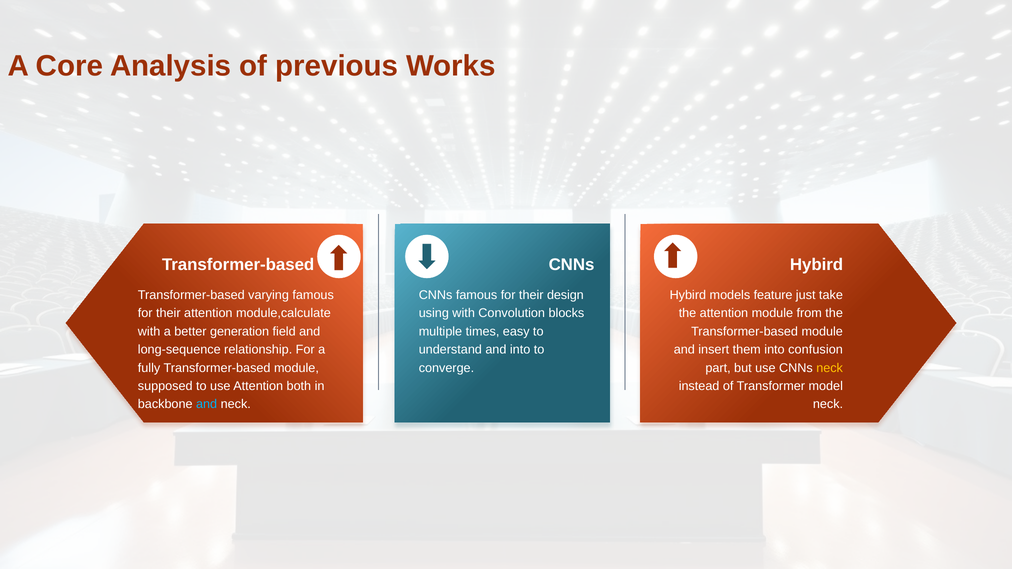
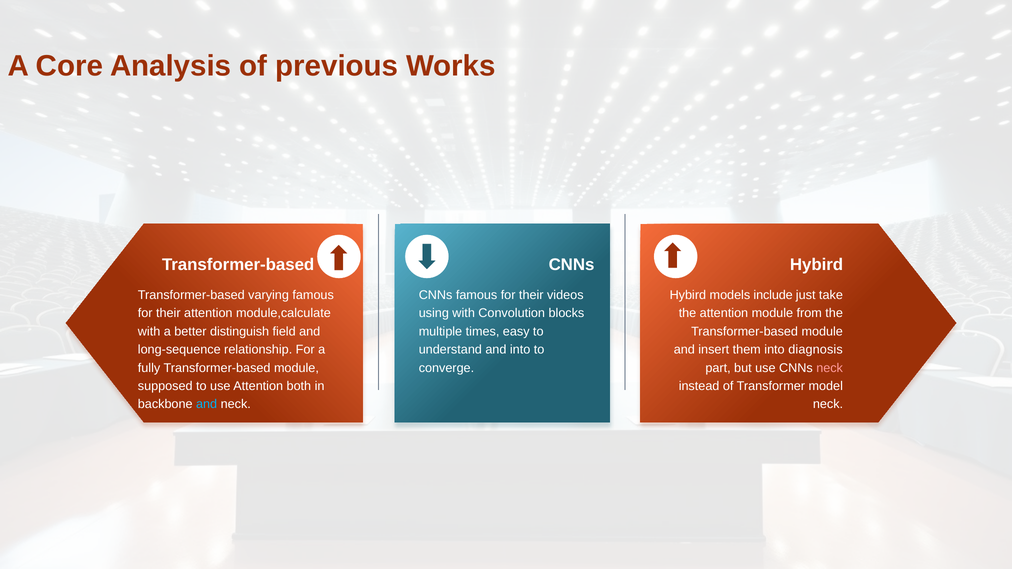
design: design -> videos
feature: feature -> include
generation: generation -> distinguish
confusion: confusion -> diagnosis
neck at (830, 368) colour: yellow -> pink
